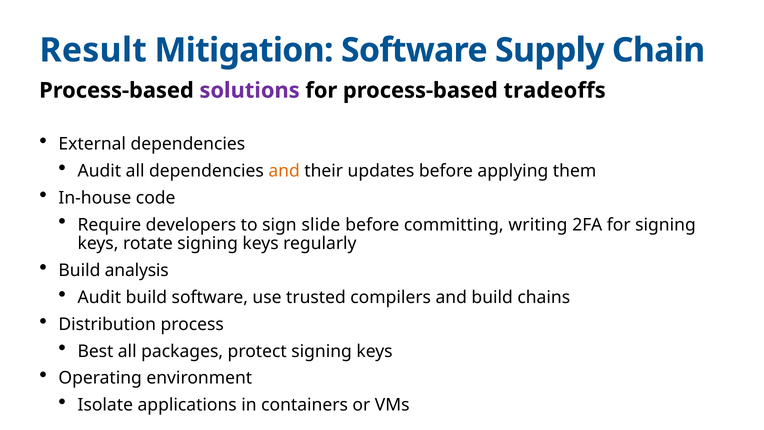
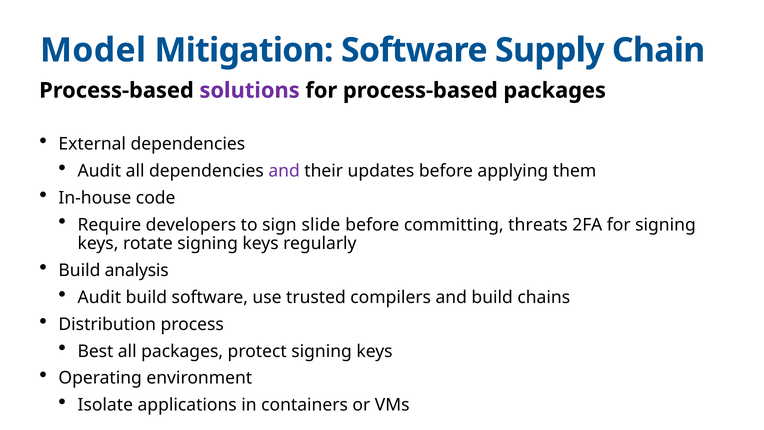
Result: Result -> Model
process-based tradeoffs: tradeoffs -> packages
and at (284, 171) colour: orange -> purple
writing: writing -> threats
